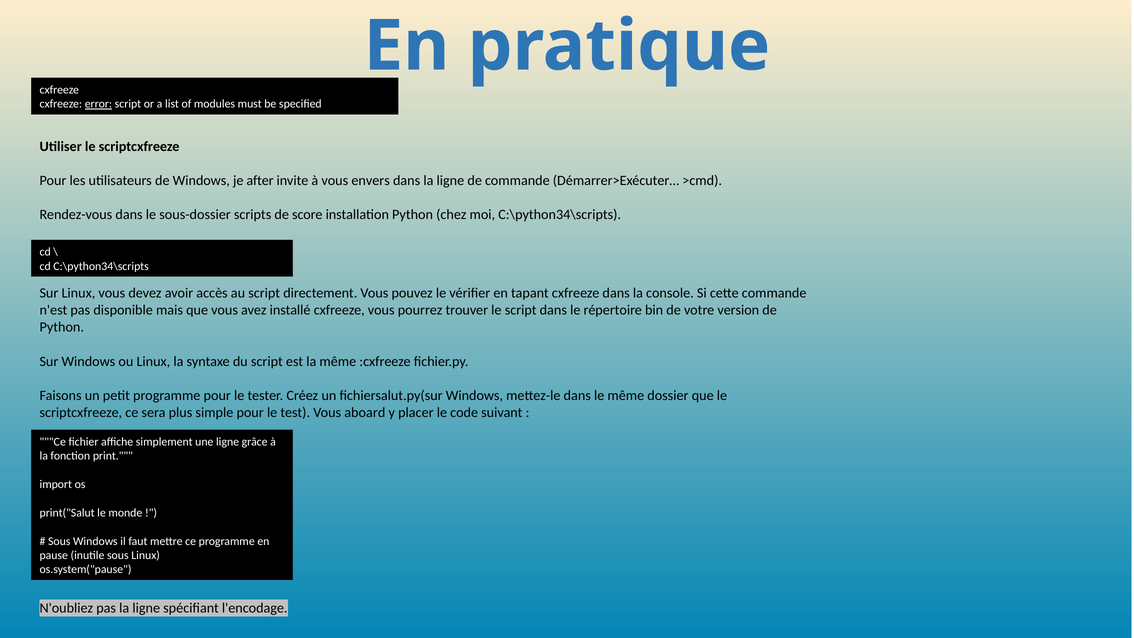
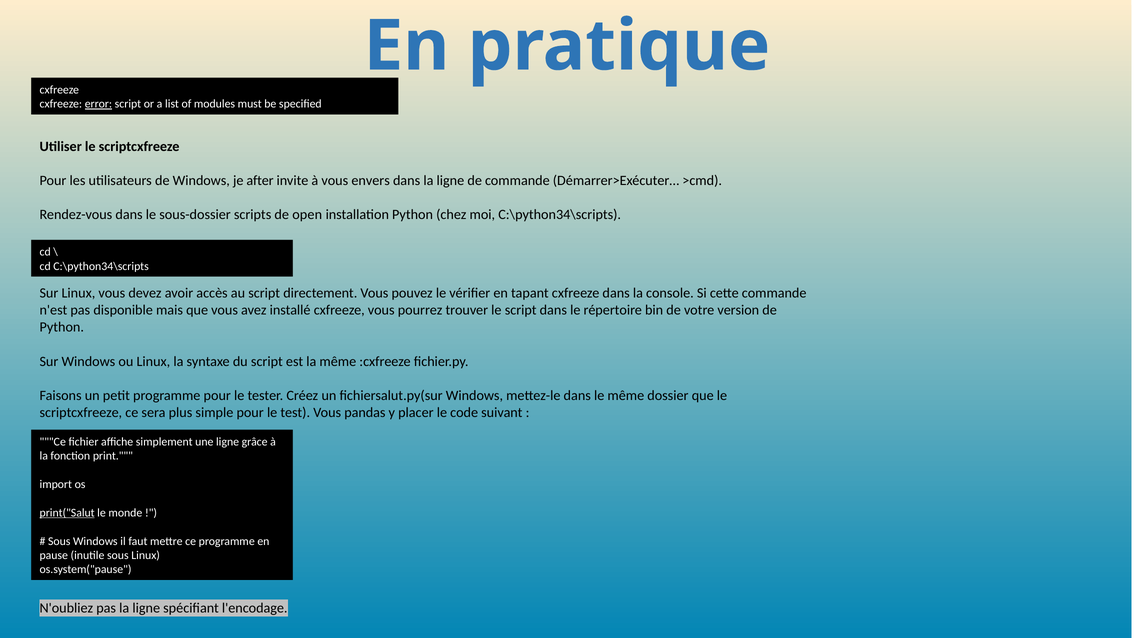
score: score -> open
aboard: aboard -> pandas
print("Salut underline: none -> present
